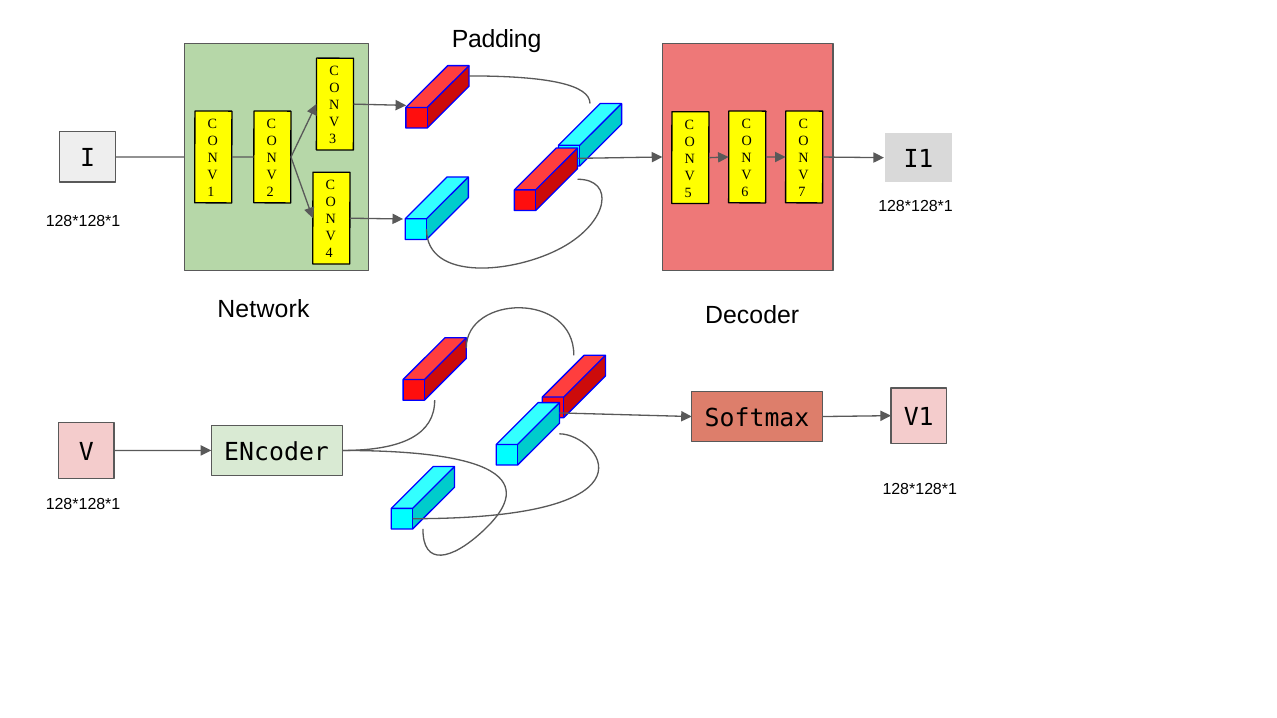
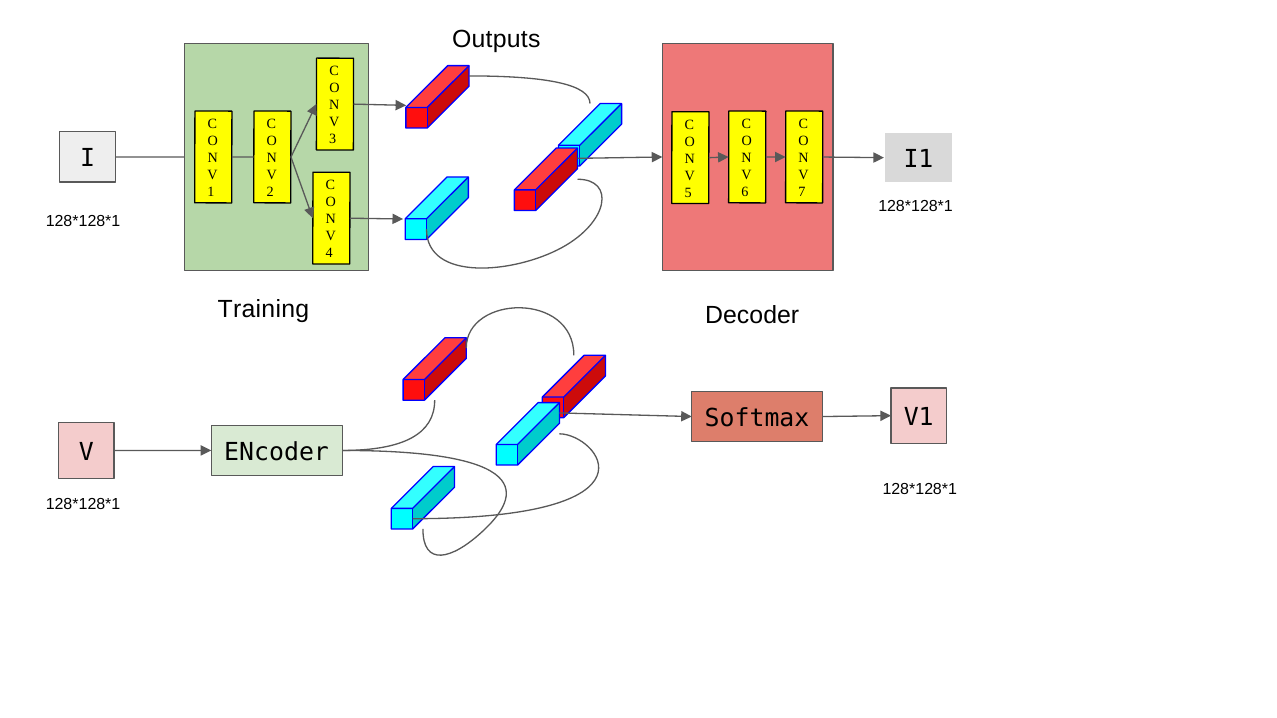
Padding: Padding -> Outputs
Network: Network -> Training
